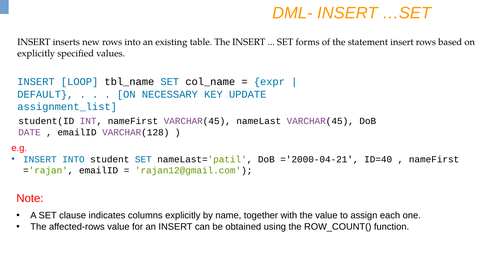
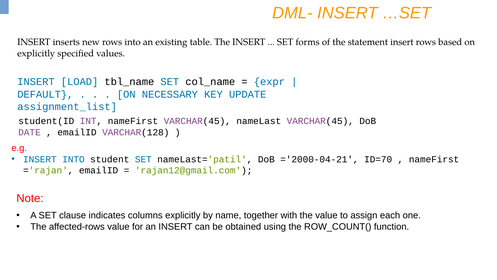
LOOP: LOOP -> LOAD
ID=40: ID=40 -> ID=70
